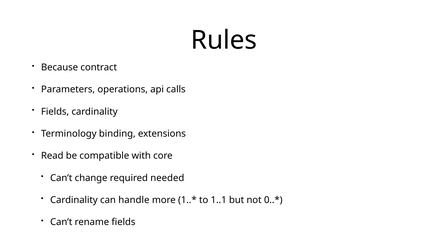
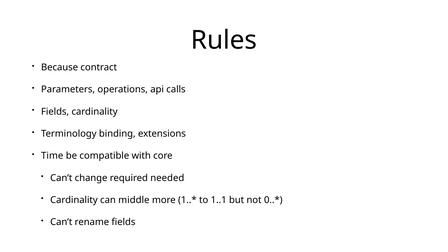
Read: Read -> Time
handle: handle -> middle
